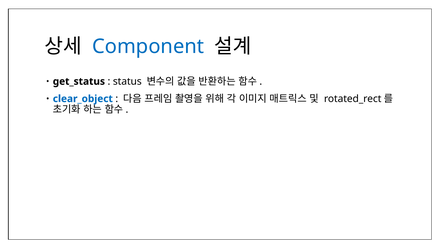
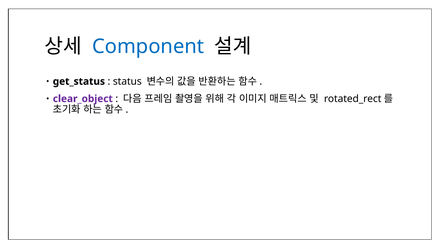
clear_object colour: blue -> purple
